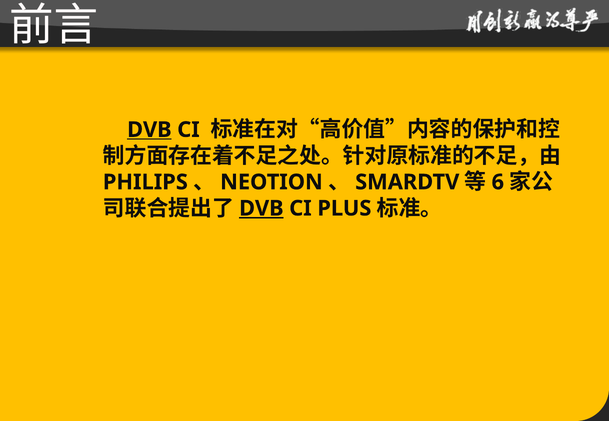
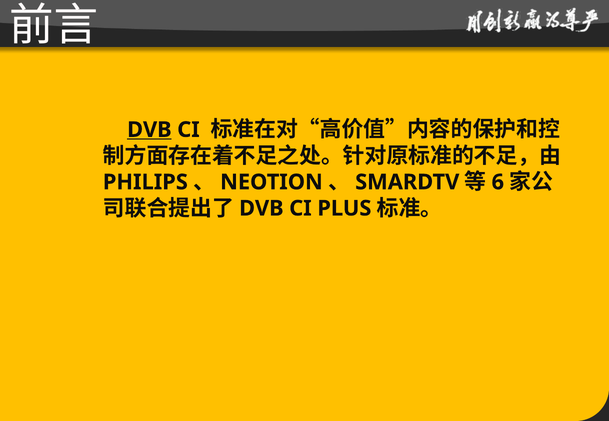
DVB at (261, 209) underline: present -> none
